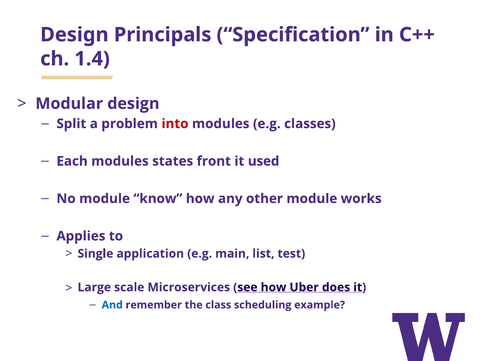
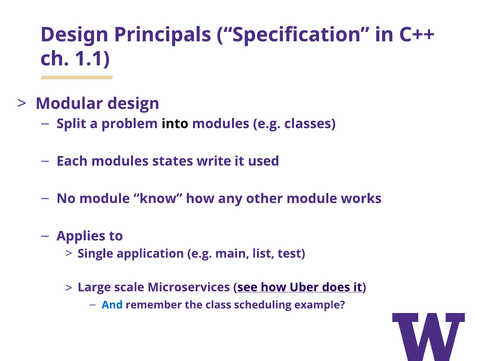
1.4: 1.4 -> 1.1
into colour: red -> black
front: front -> write
